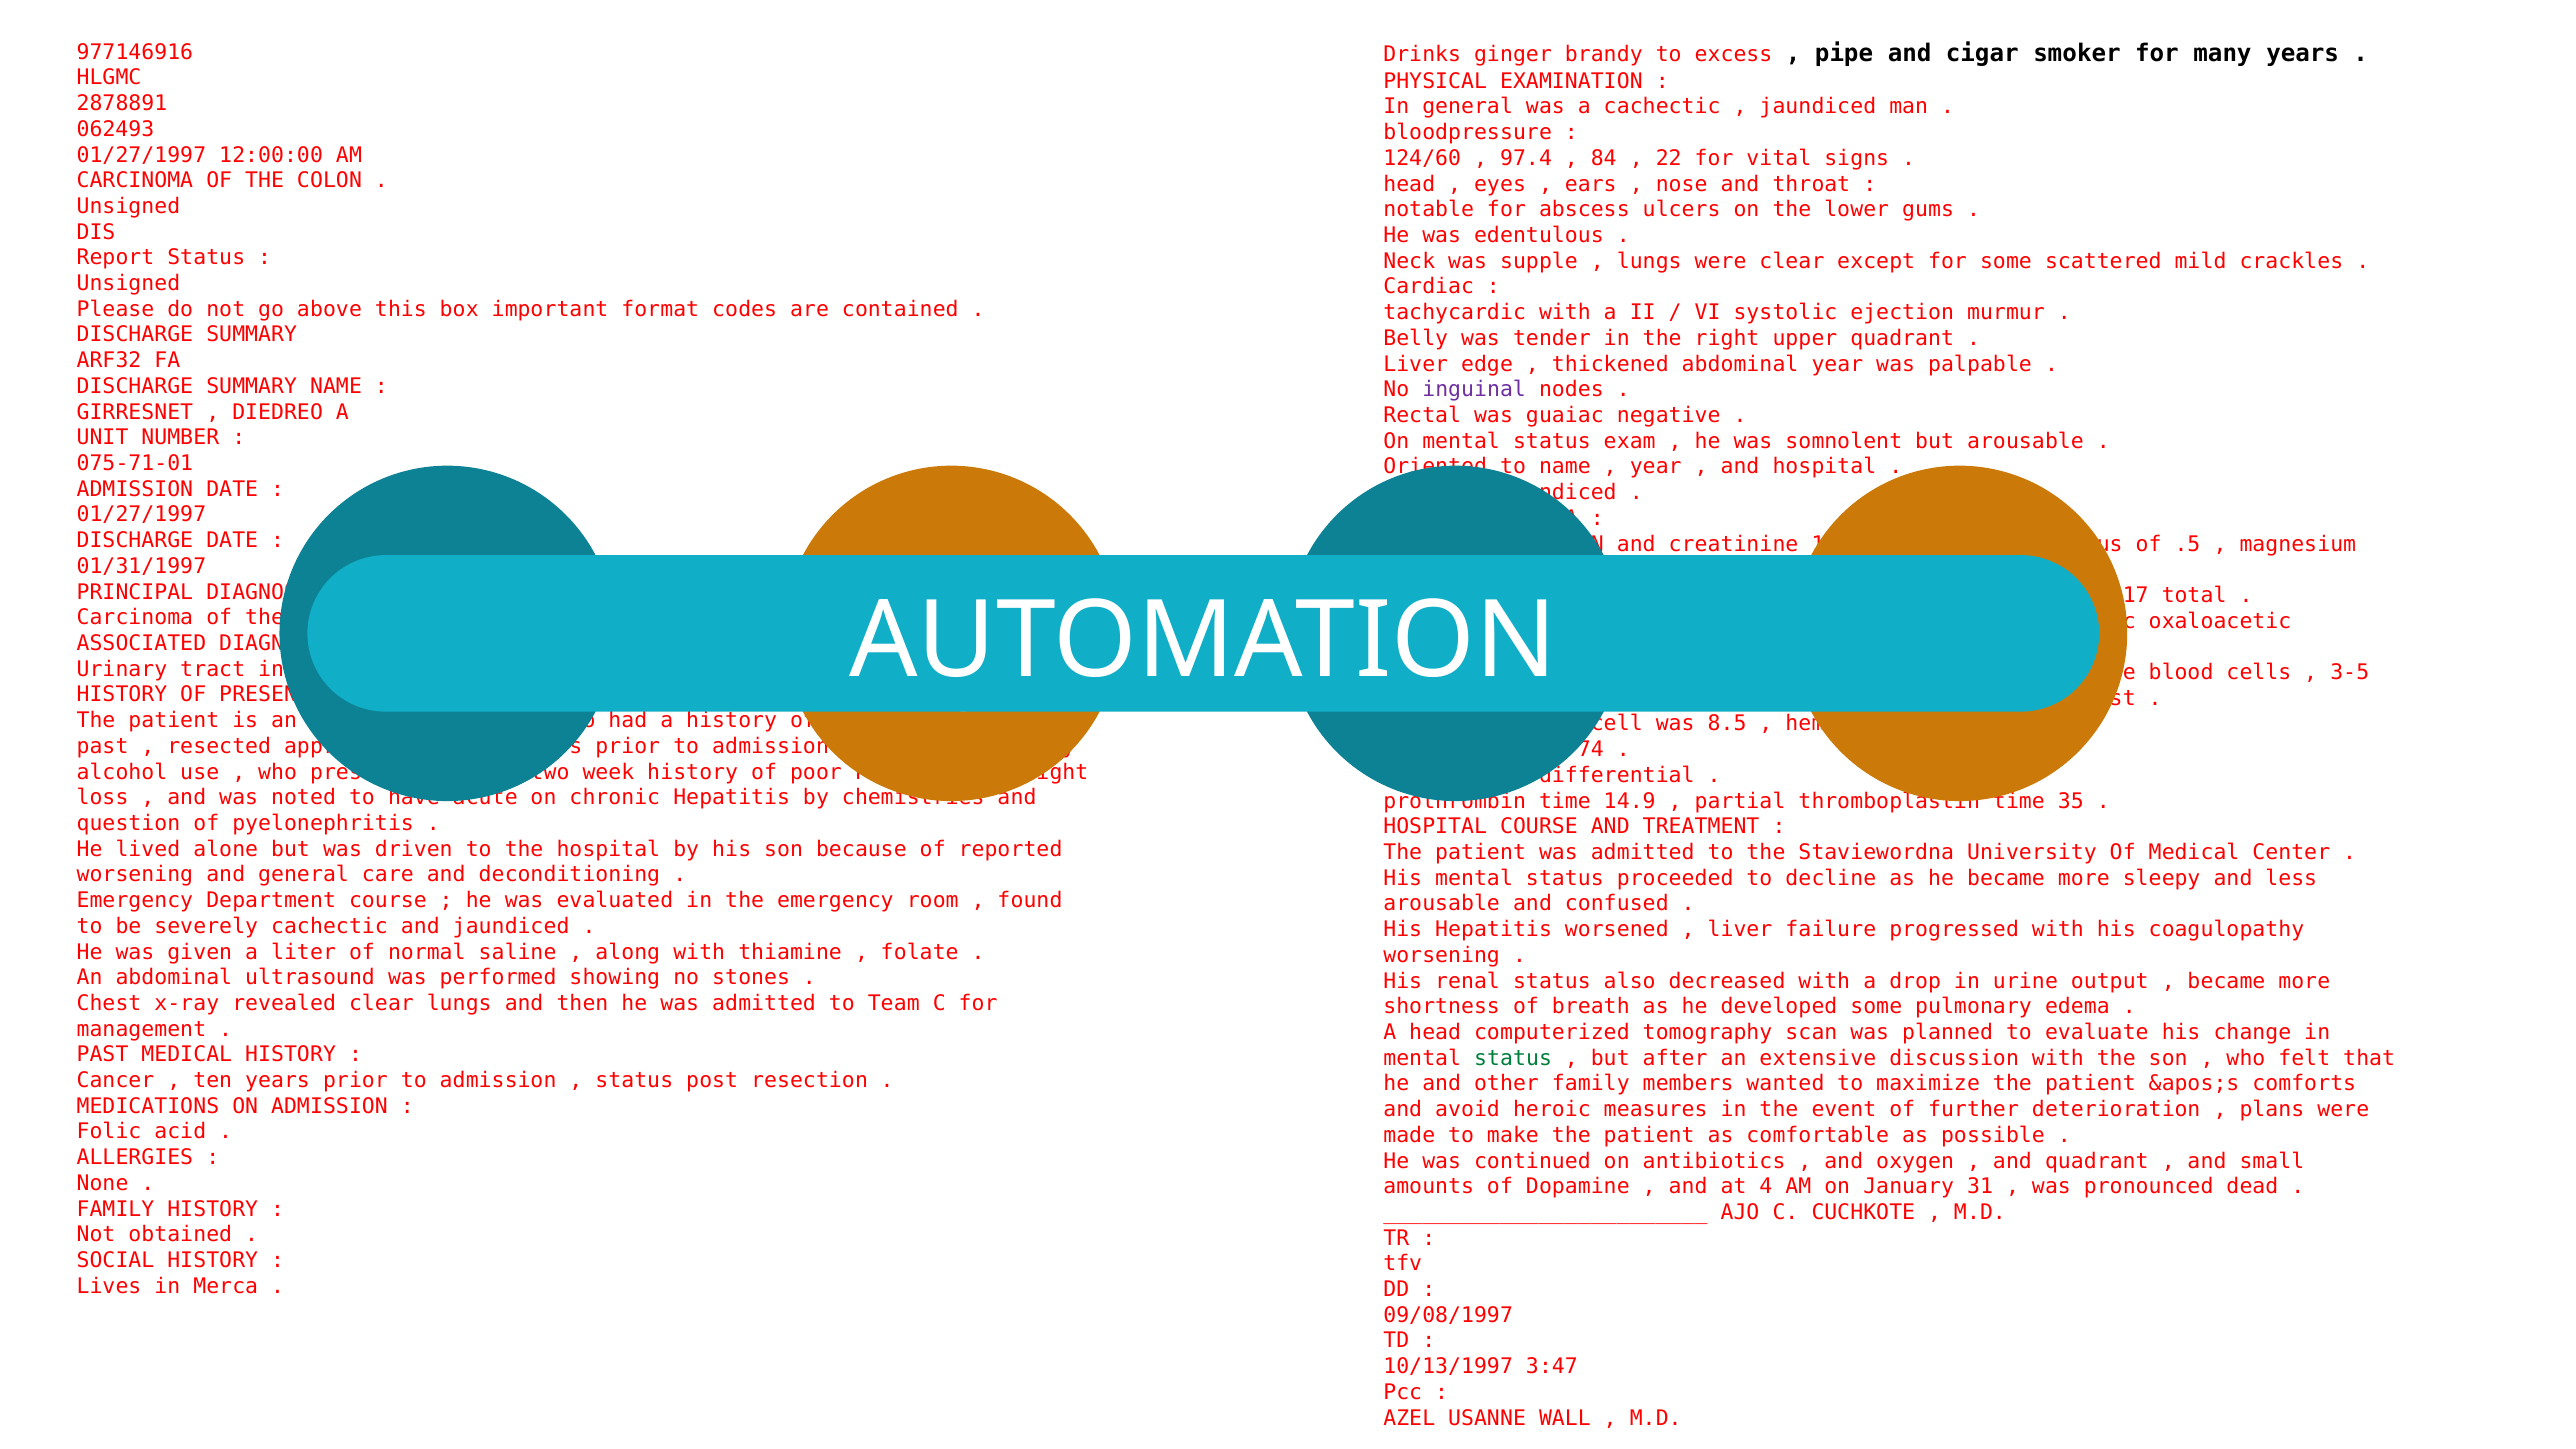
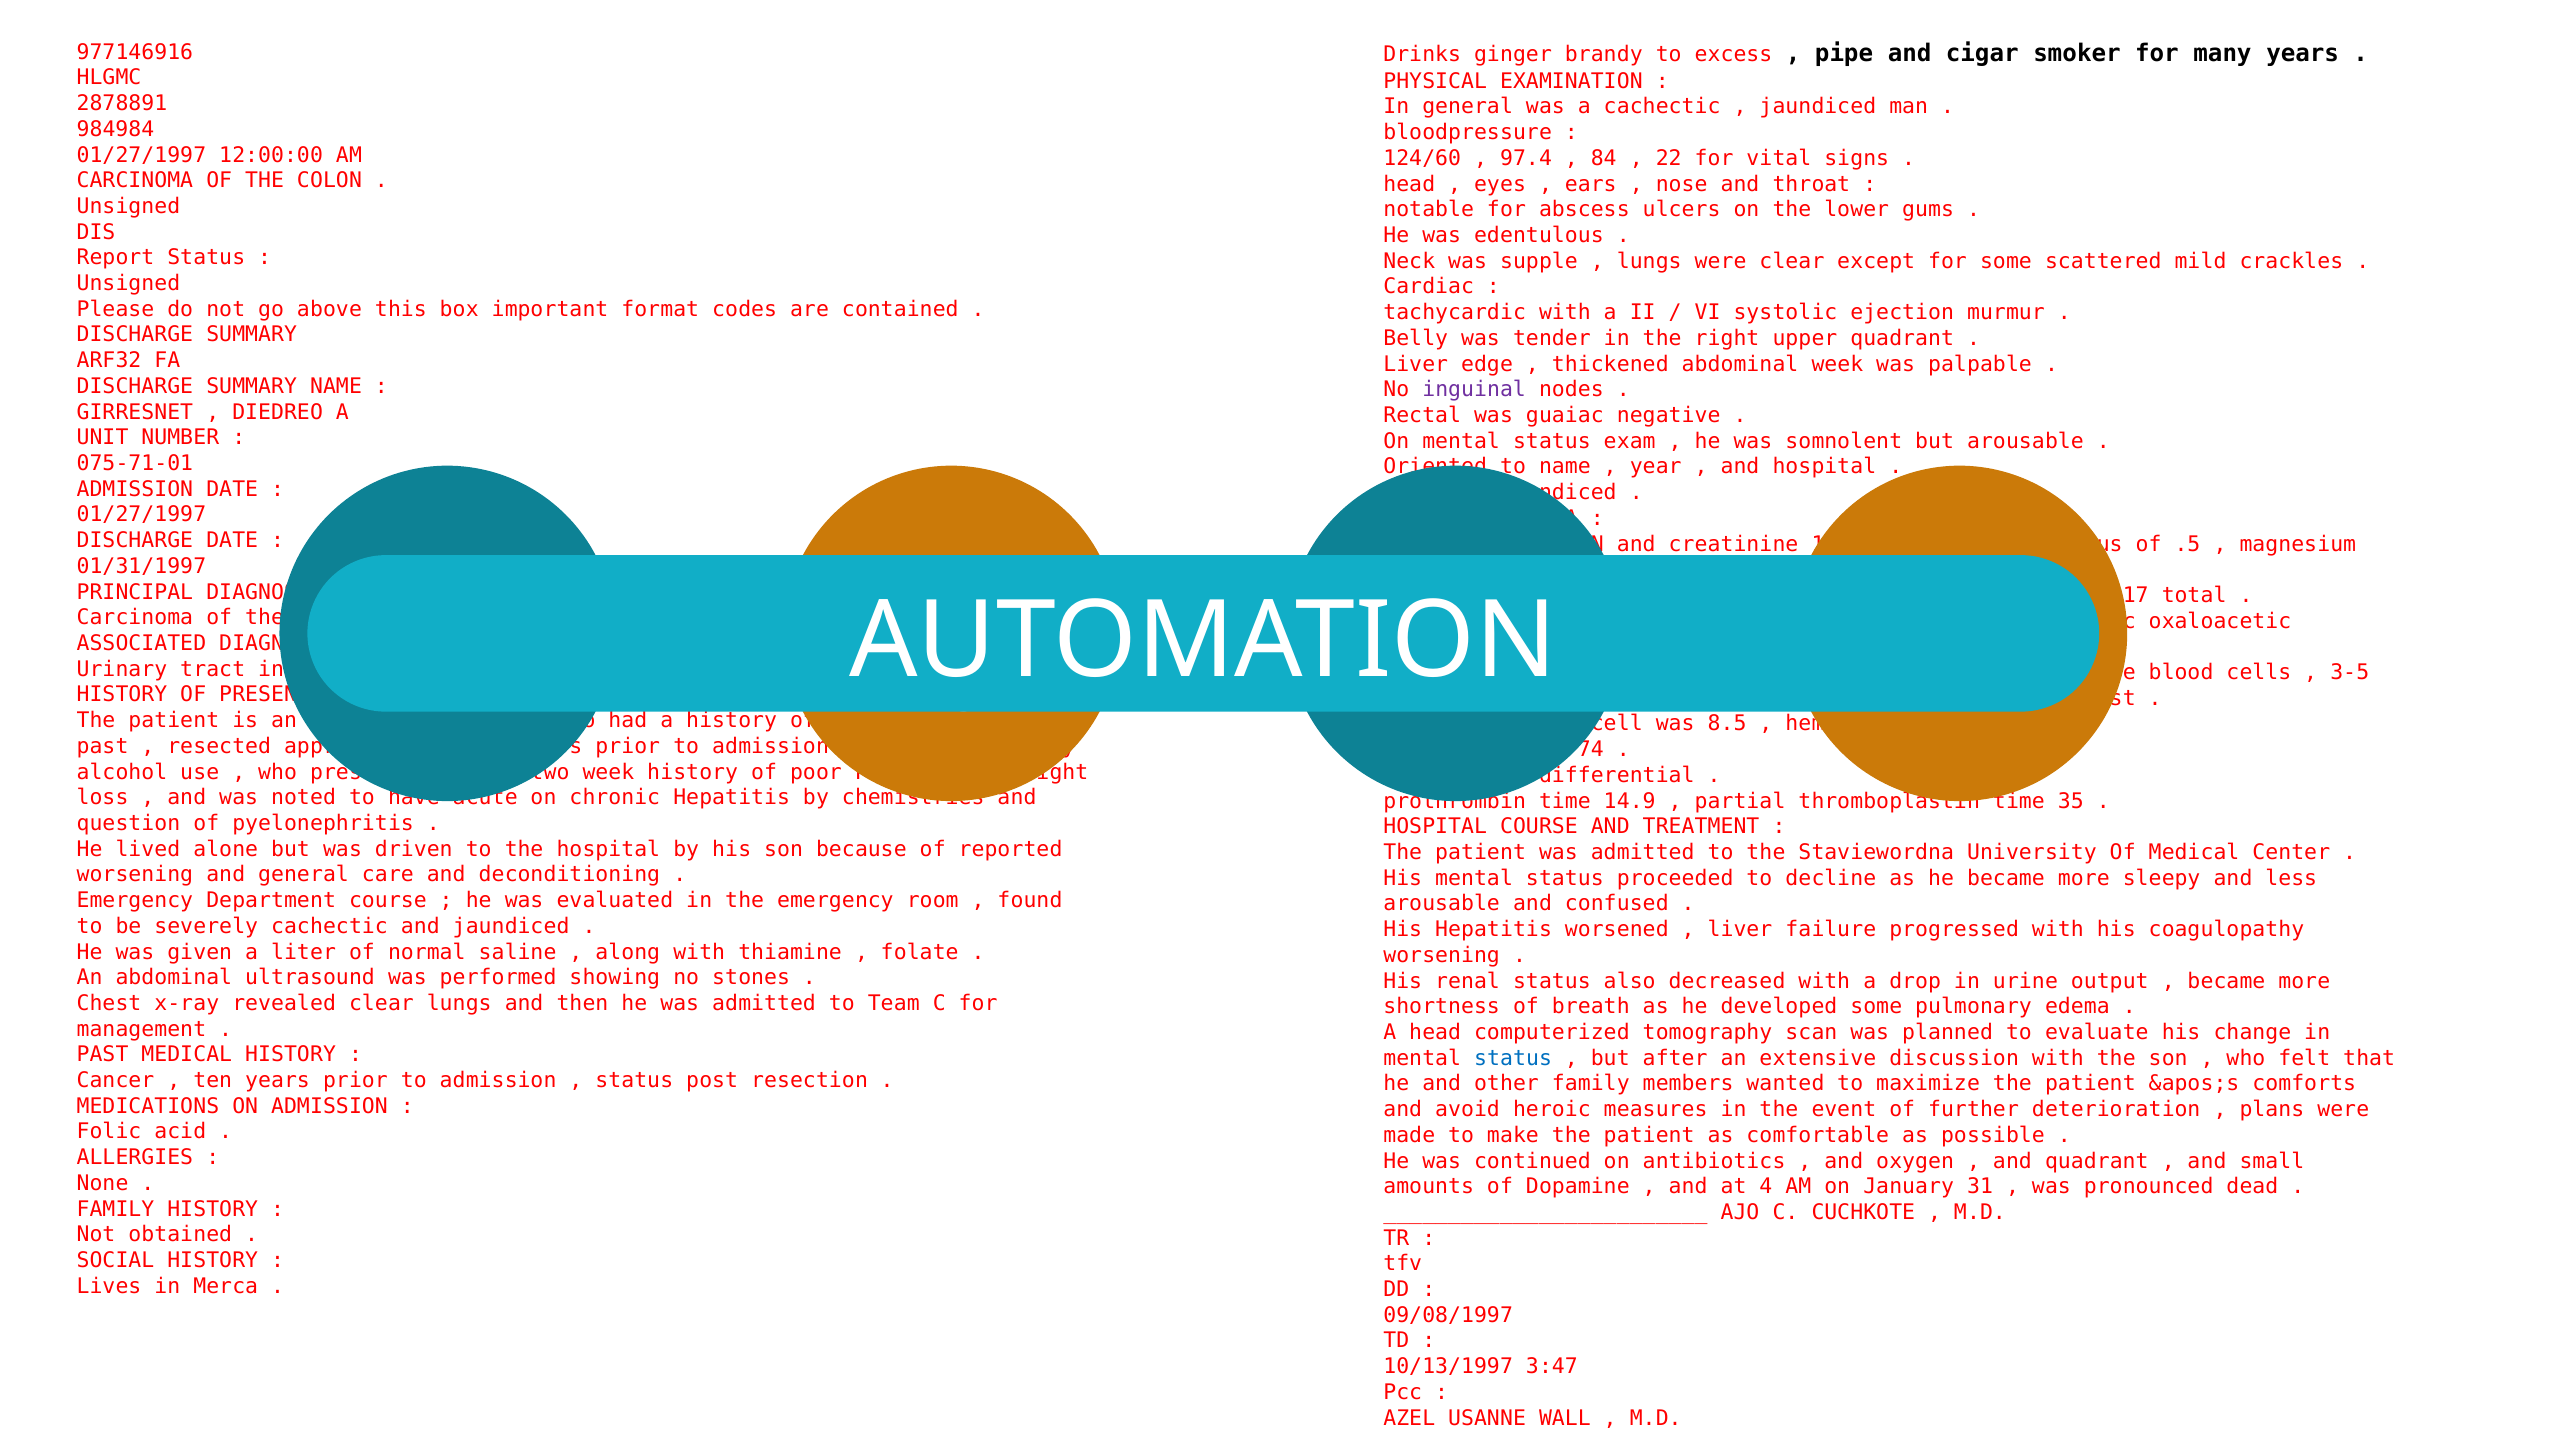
062493: 062493 -> 984984
abdominal year: year -> week
status at (1513, 1058) colour: green -> blue
